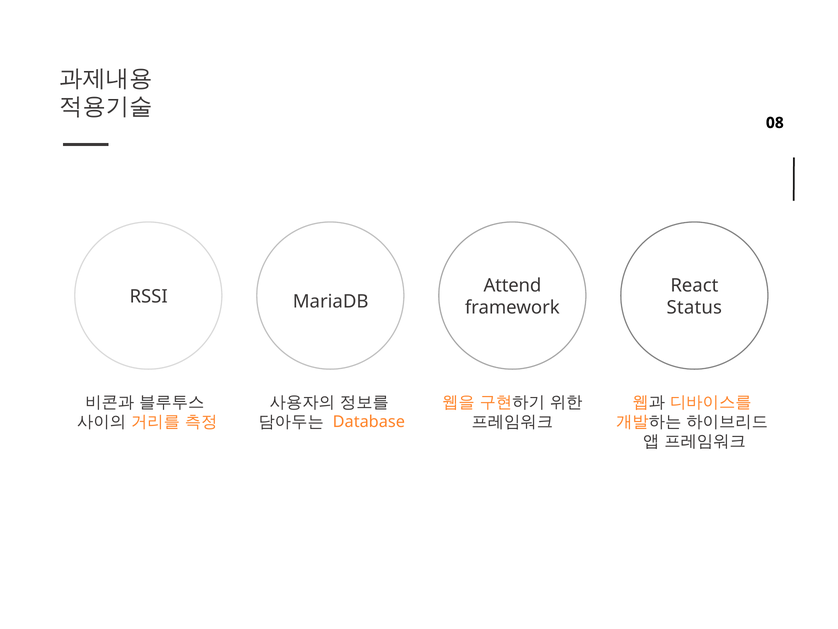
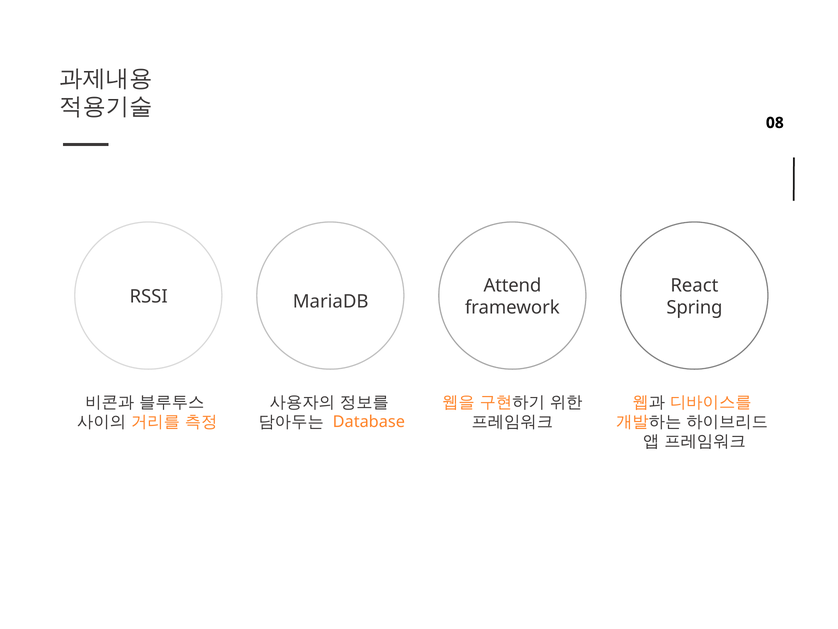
Status: Status -> Spring
